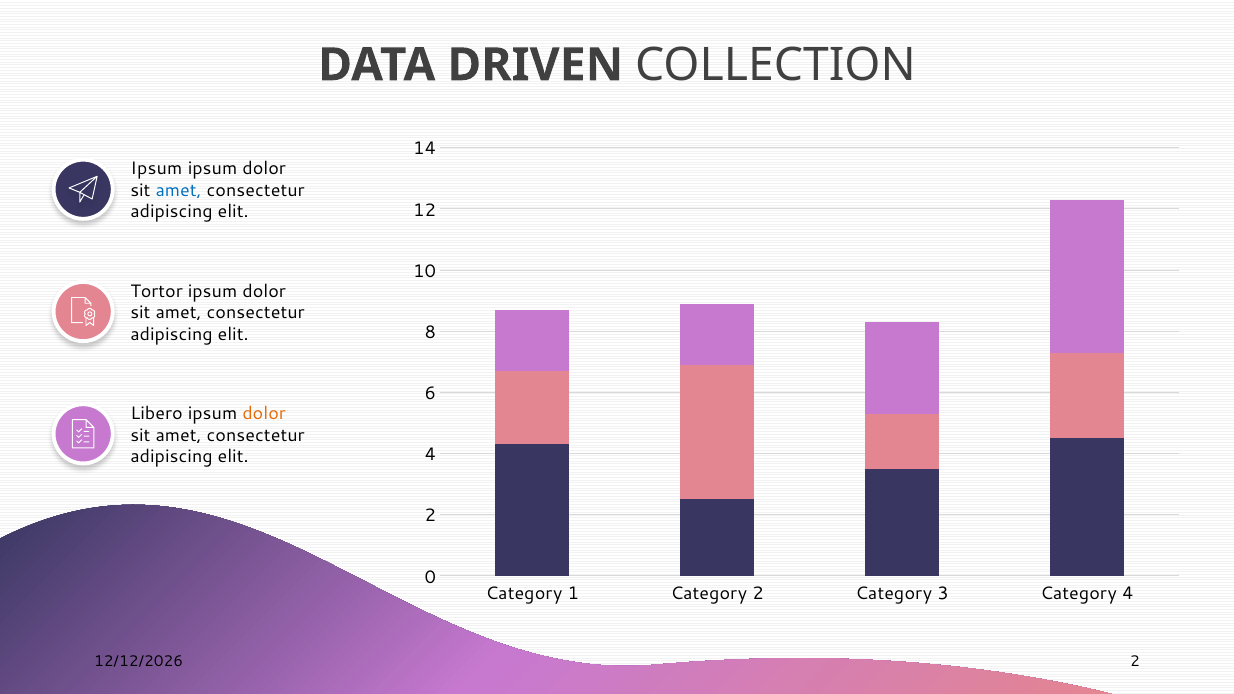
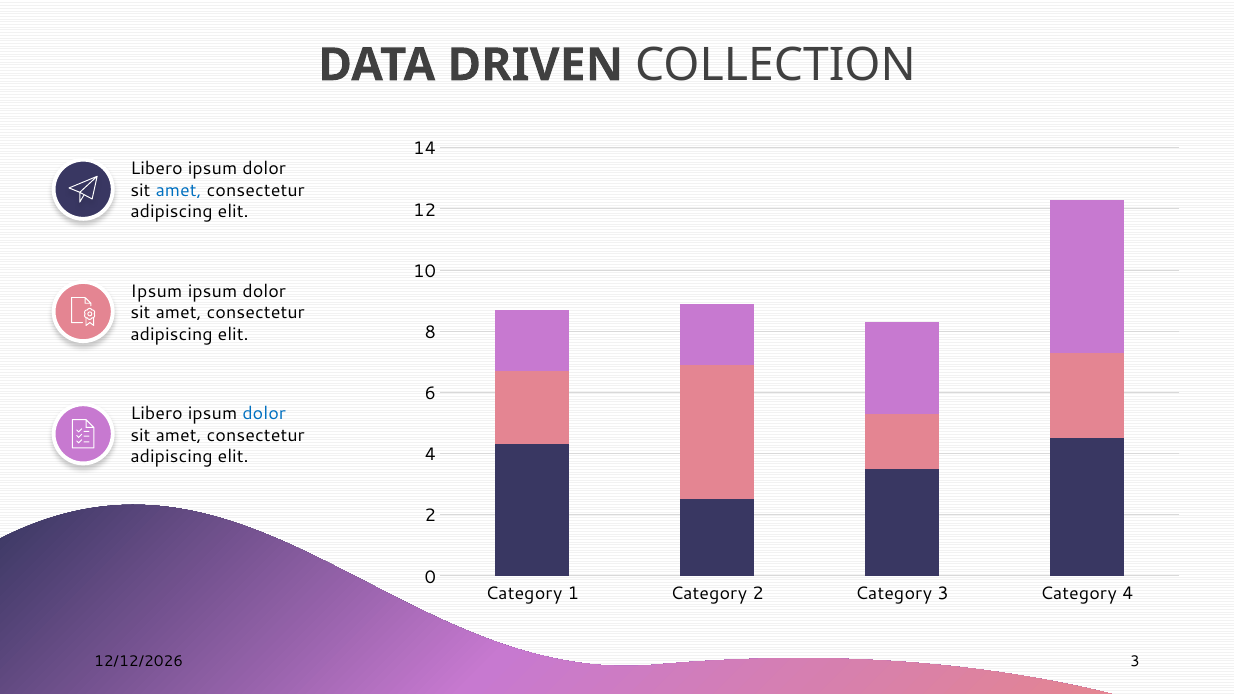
Ipsum at (156, 169): Ipsum -> Libero
Tortor at (157, 291): Tortor -> Ipsum
dolor at (264, 414) colour: orange -> blue
2 at (1135, 661): 2 -> 3
